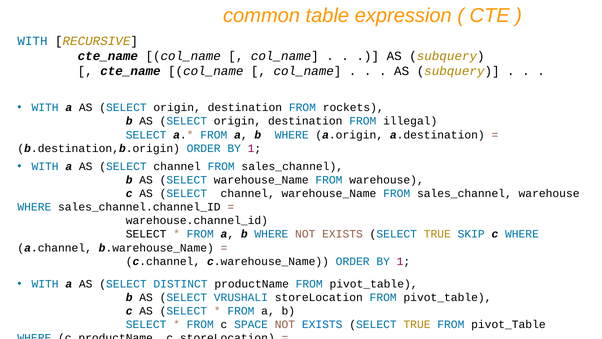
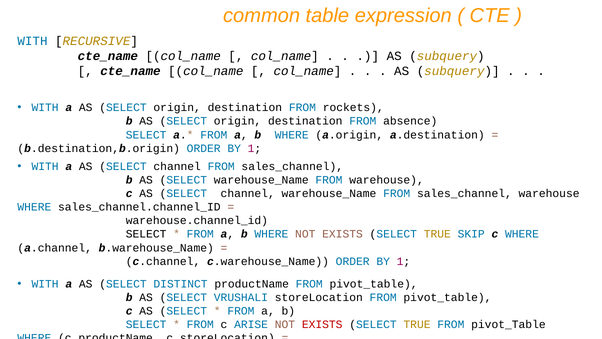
illegal: illegal -> absence
SPACE: SPACE -> ARISE
EXISTS at (322, 324) colour: blue -> red
